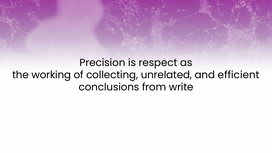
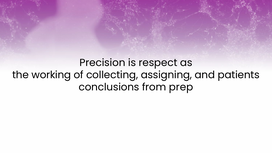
unrelated: unrelated -> assigning
efficient: efficient -> patients
write: write -> prep
